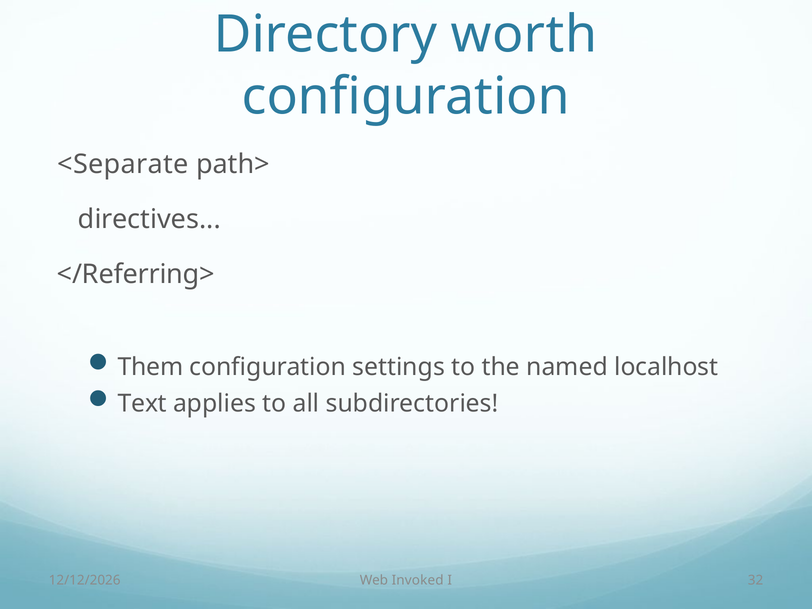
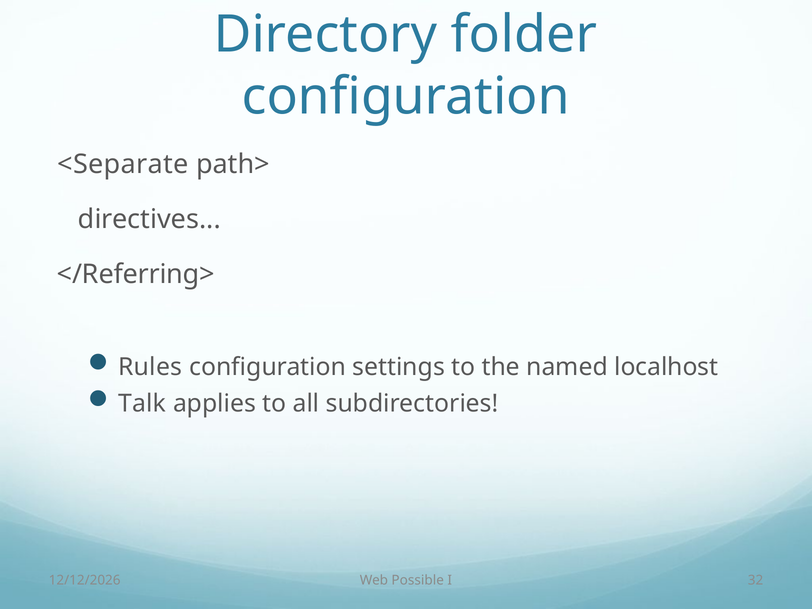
worth: worth -> folder
Them: Them -> Rules
Text: Text -> Talk
Invoked: Invoked -> Possible
